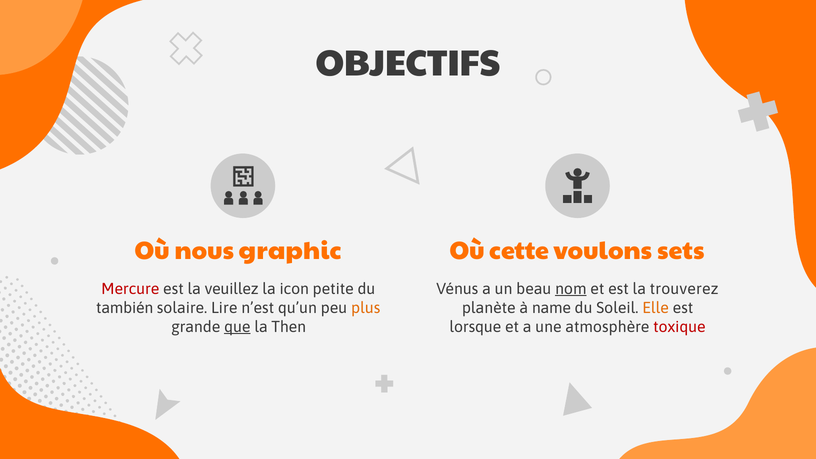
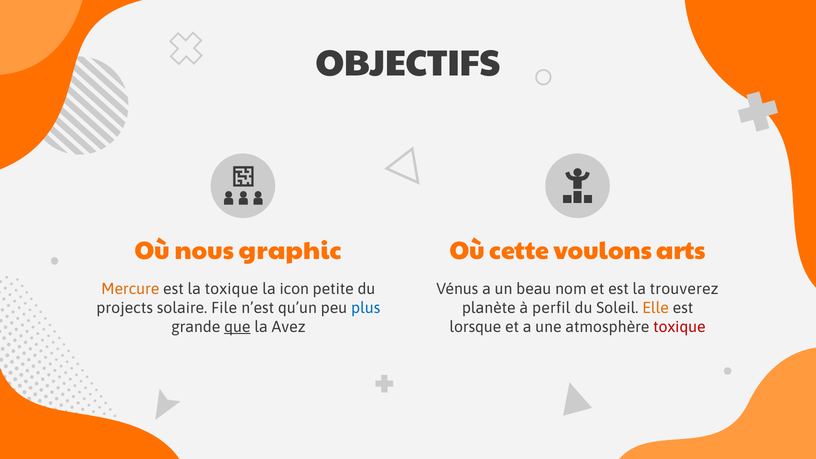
sets: sets -> arts
Mercure colour: red -> orange
la veuillez: veuillez -> toxique
nom underline: present -> none
también: también -> projects
Lire: Lire -> File
plus colour: orange -> blue
name: name -> perfil
Then: Then -> Avez
